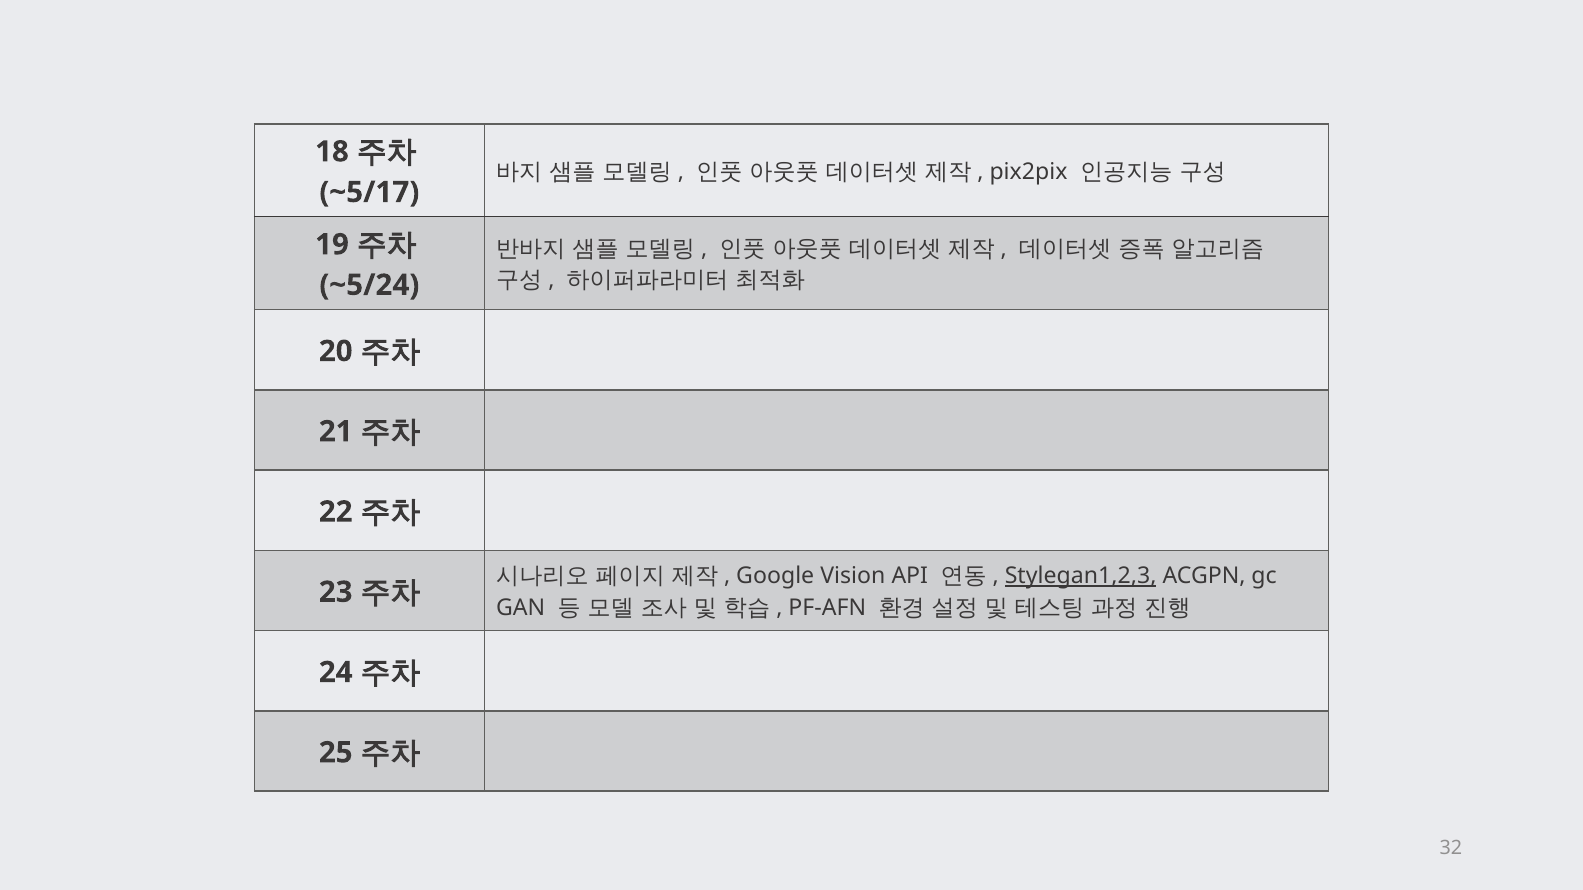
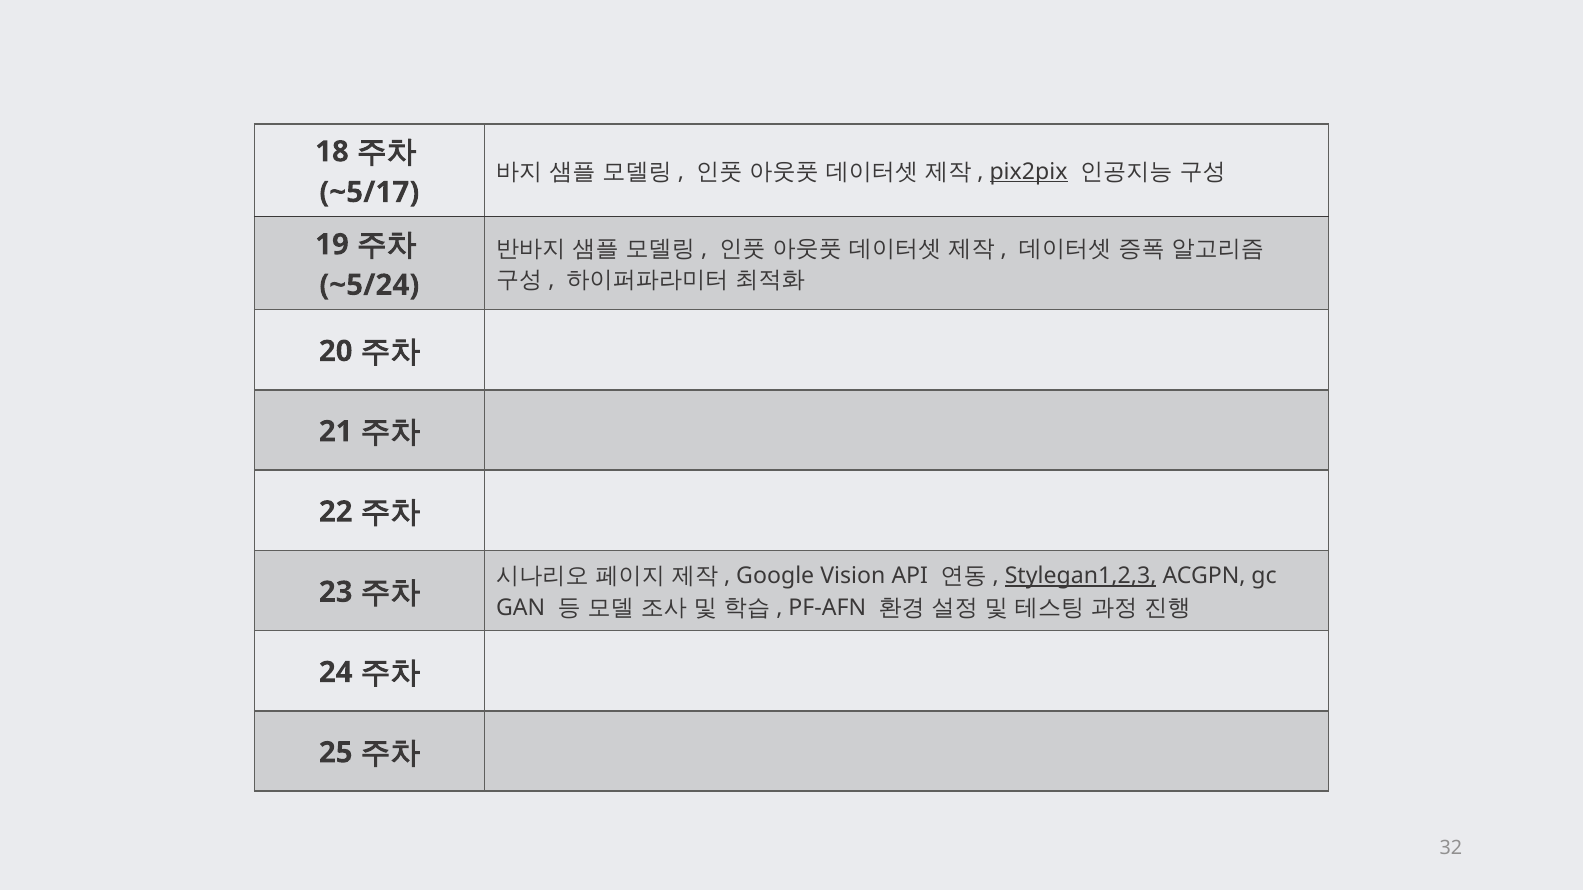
pix2pix underline: none -> present
